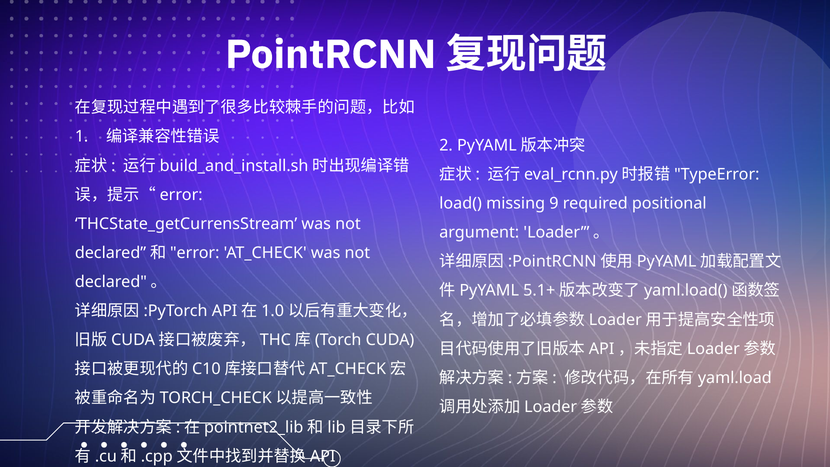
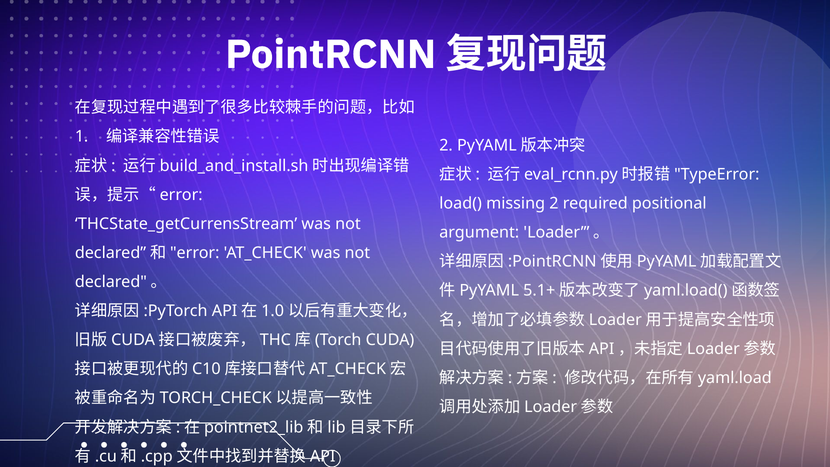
missing 9: 9 -> 2
